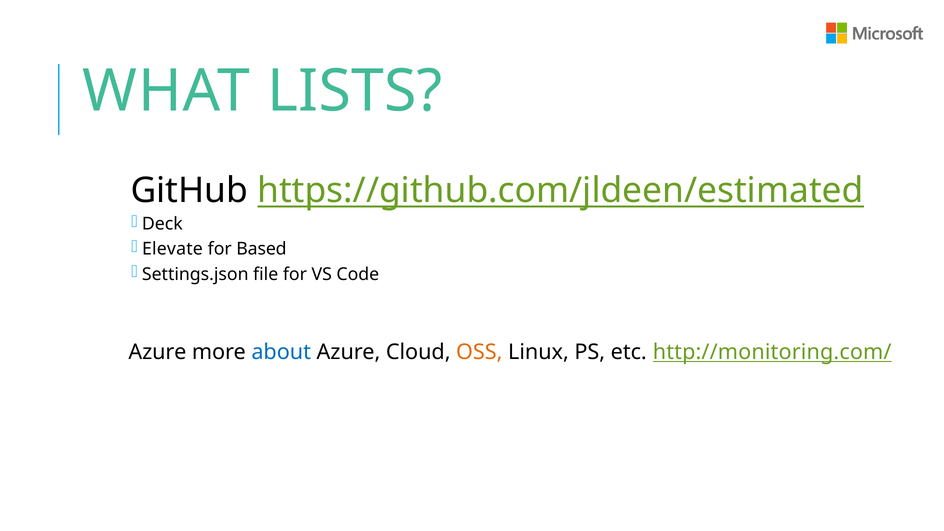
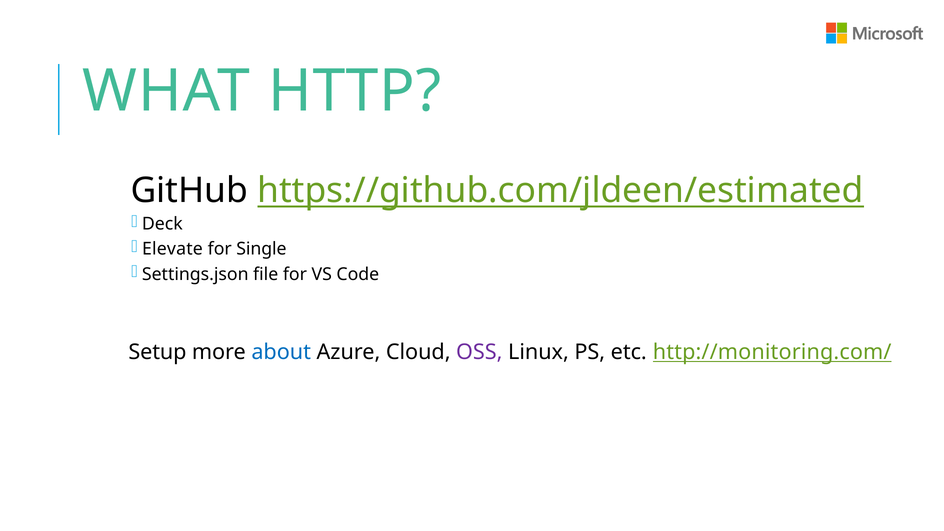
LISTS: LISTS -> HTTP
Based: Based -> Single
Azure at (157, 352): Azure -> Setup
OSS colour: orange -> purple
